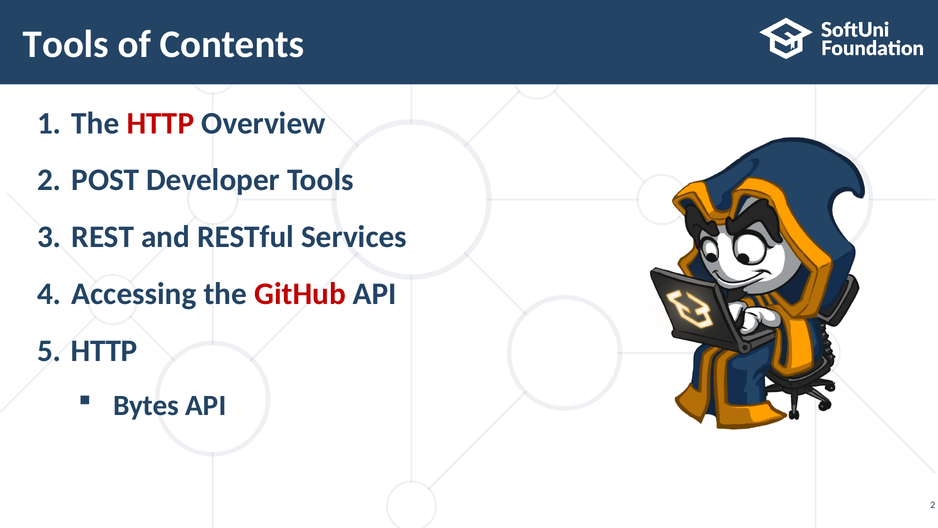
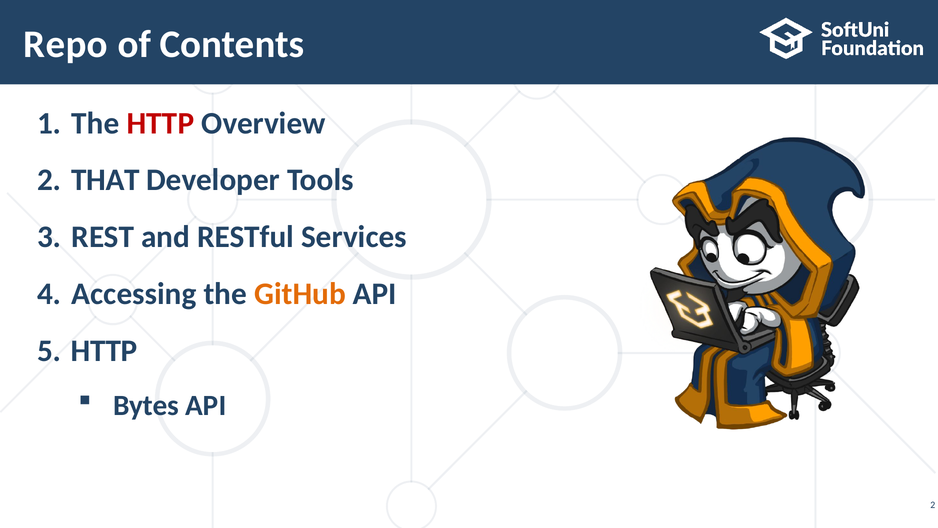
Tools at (66, 44): Tools -> Repo
POST: POST -> THAT
GitHub colour: red -> orange
